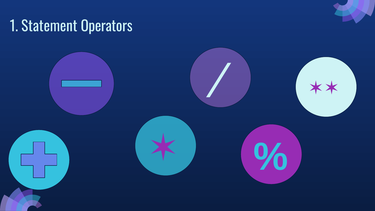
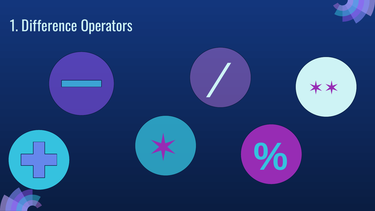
Statement: Statement -> Difference
